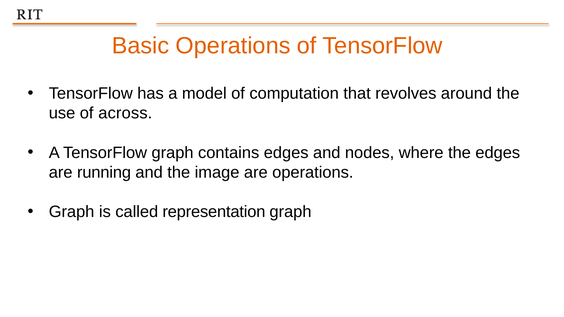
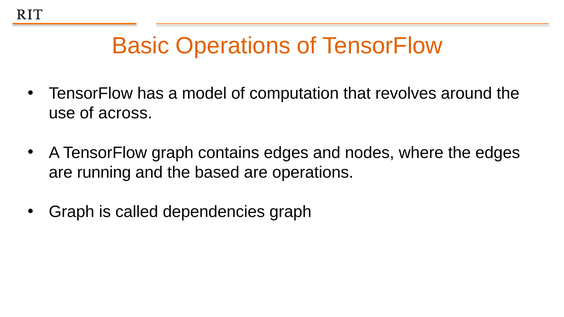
image: image -> based
representation: representation -> dependencies
